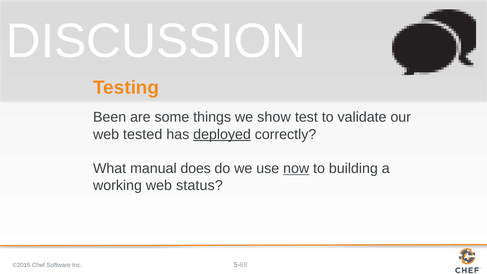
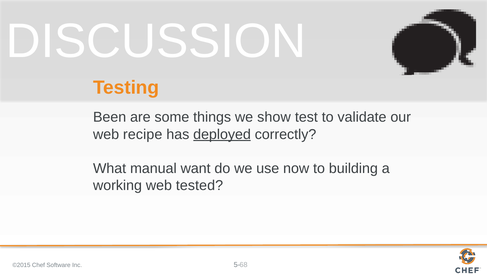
tested: tested -> recipe
does: does -> want
now underline: present -> none
status: status -> tested
